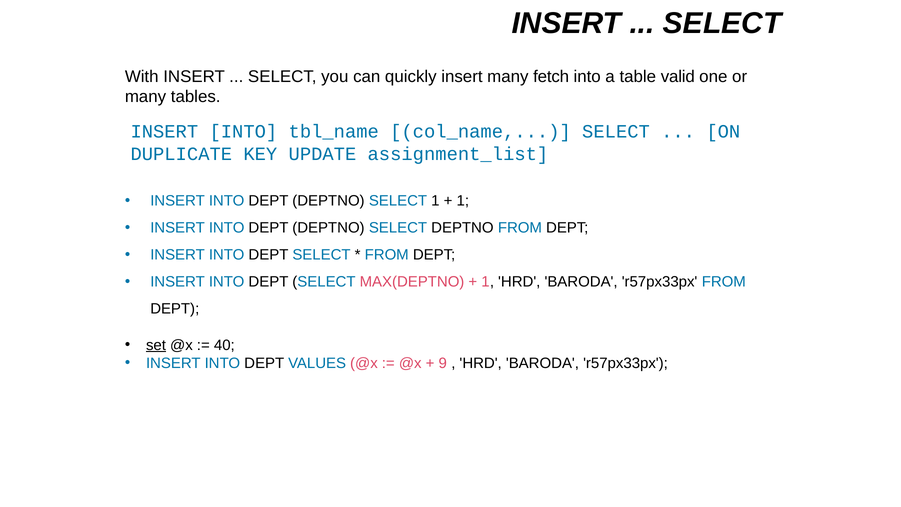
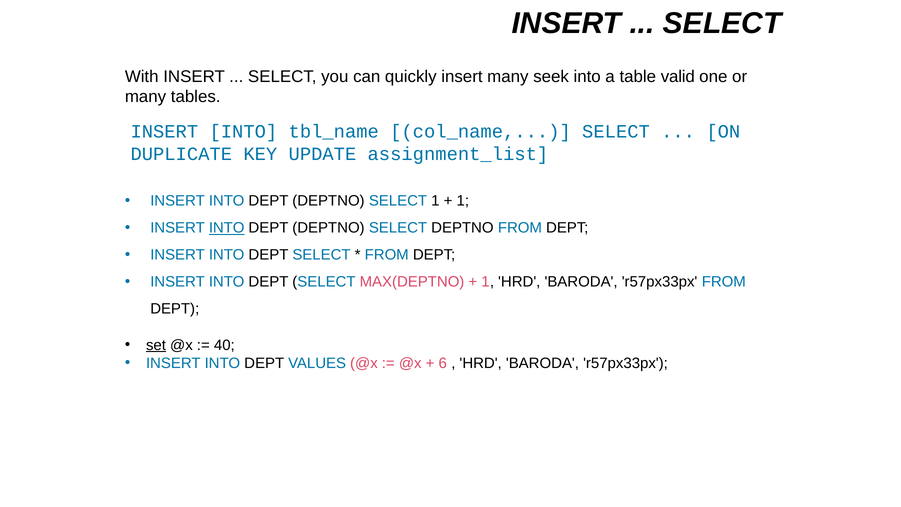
fetch: fetch -> seek
INTO at (227, 228) underline: none -> present
9: 9 -> 6
